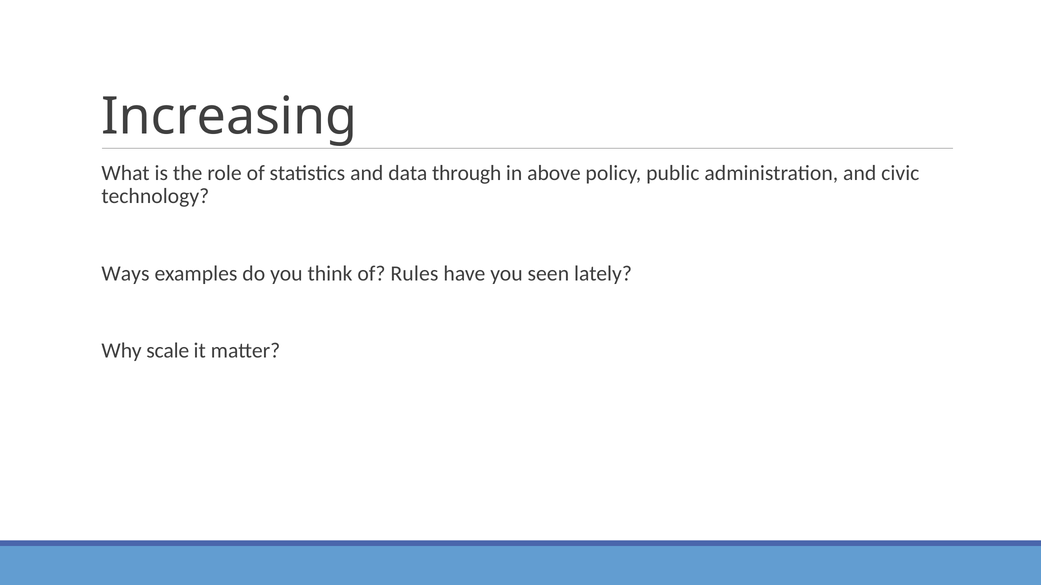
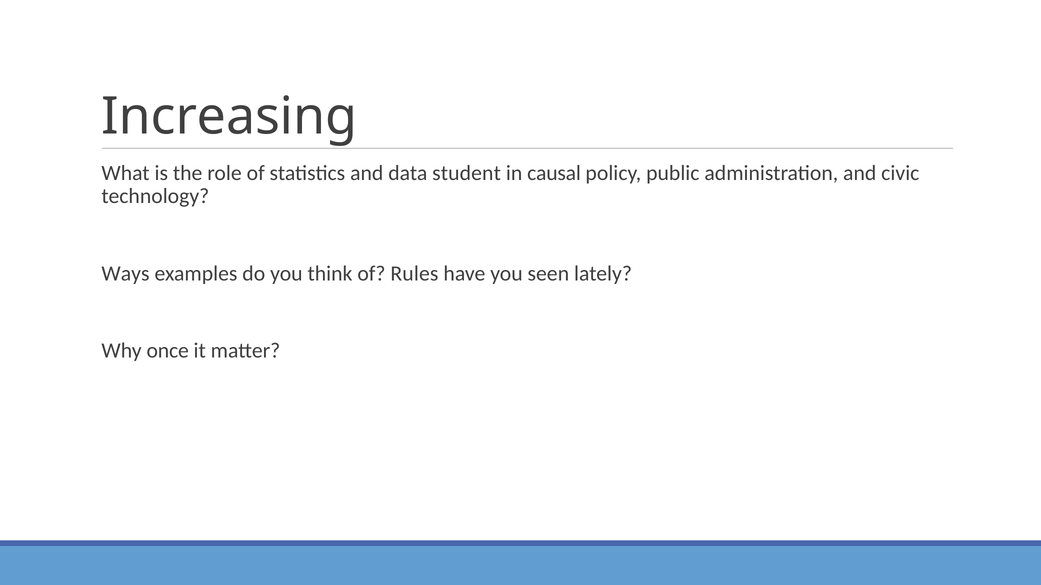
through: through -> student
above: above -> causal
scale: scale -> once
